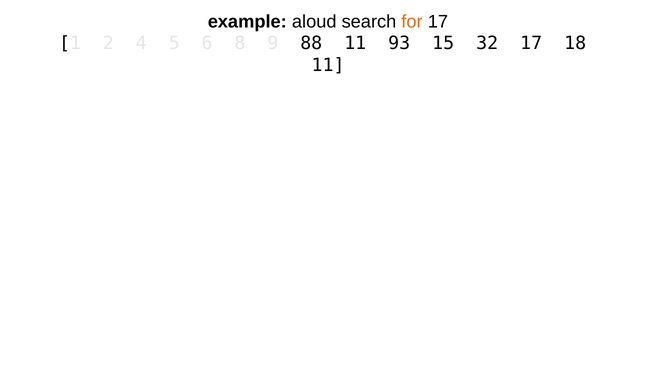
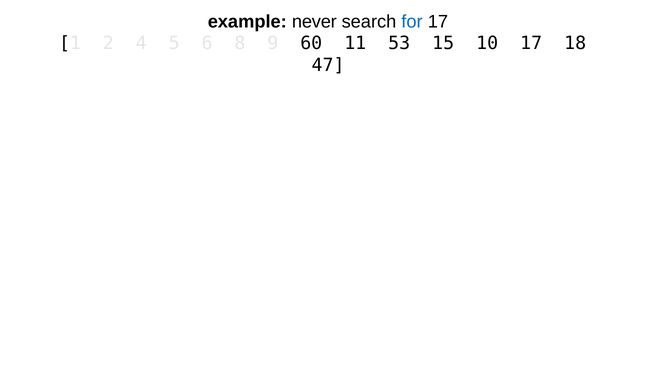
aloud: aloud -> never
for colour: orange -> blue
88: 88 -> 60
93: 93 -> 53
32: 32 -> 10
11 at (328, 65): 11 -> 47
